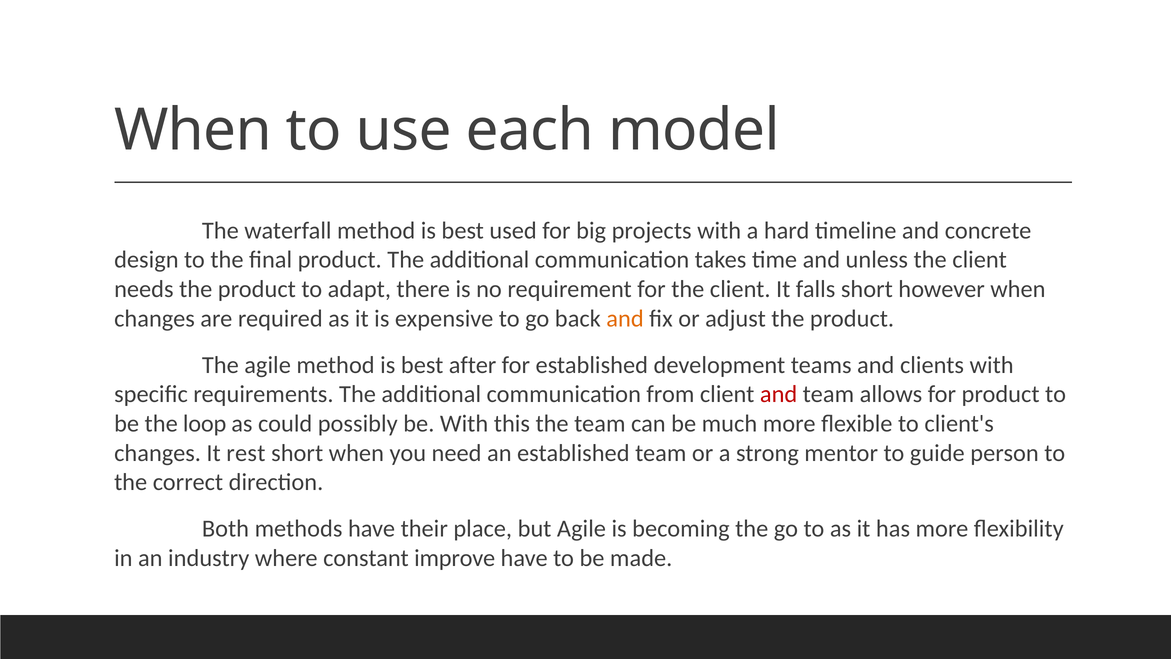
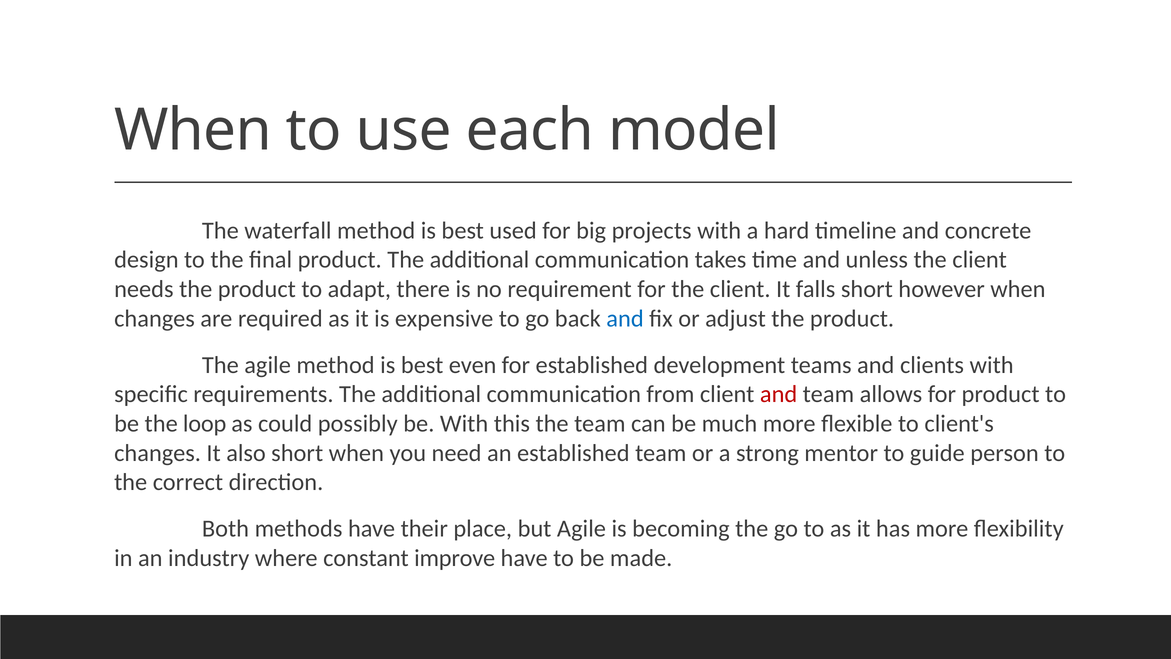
and at (625, 318) colour: orange -> blue
after: after -> even
rest: rest -> also
